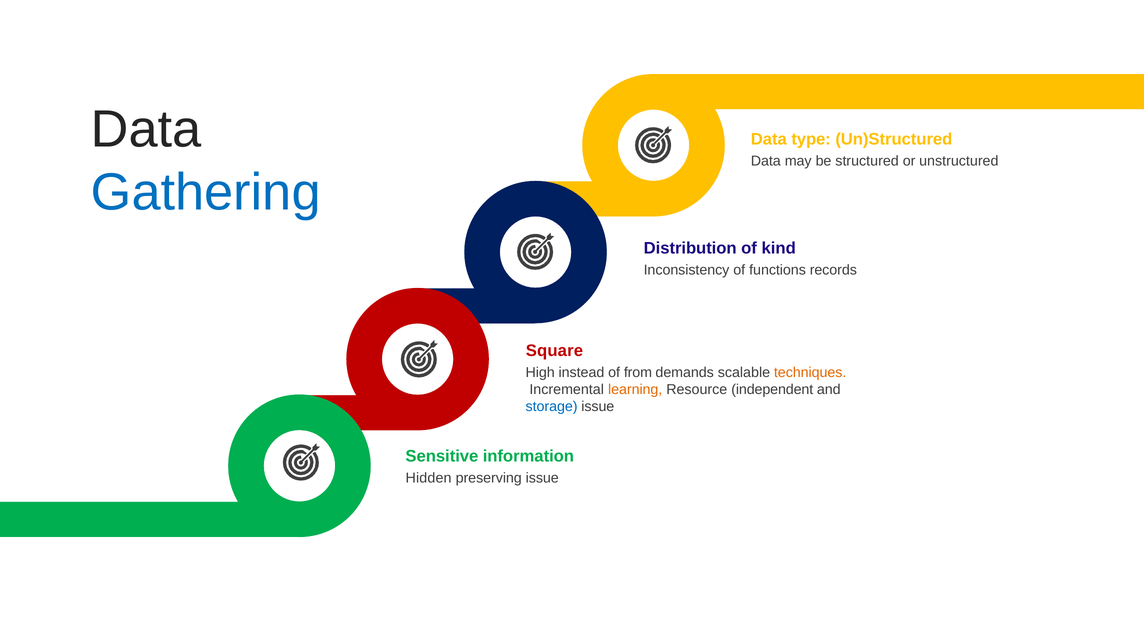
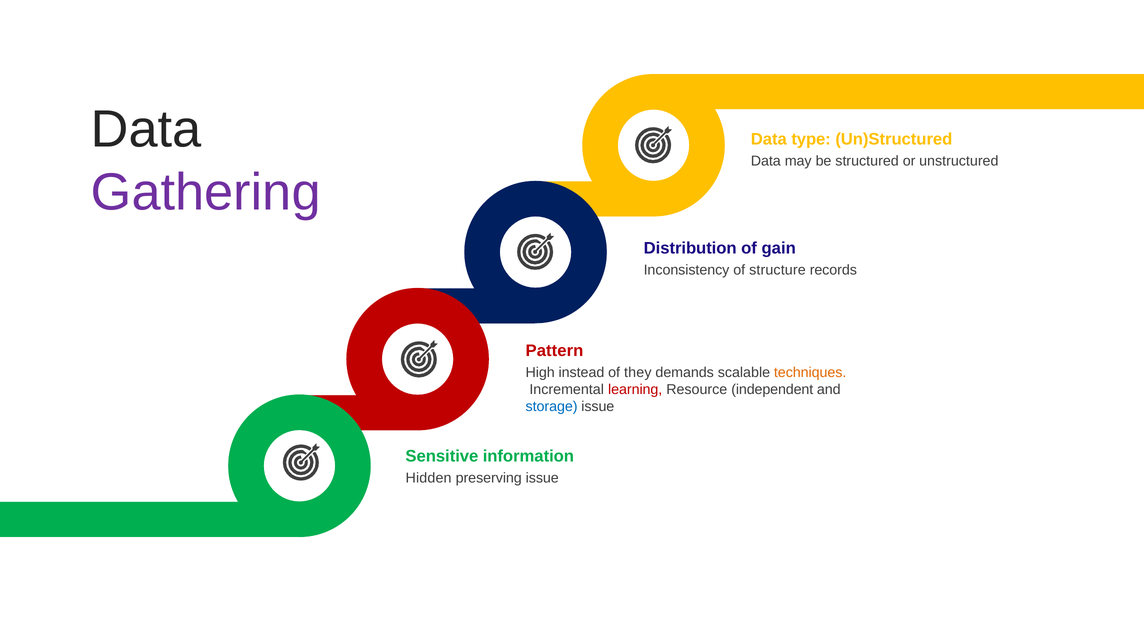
Gathering colour: blue -> purple
kind: kind -> gain
functions: functions -> structure
Square: Square -> Pattern
from: from -> they
learning colour: orange -> red
